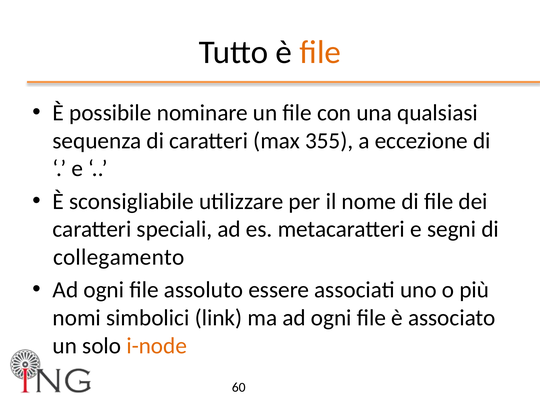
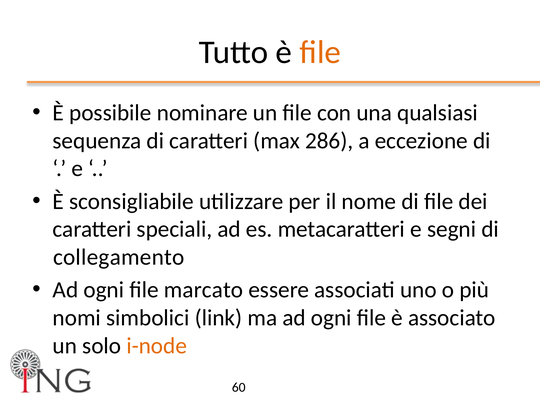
355: 355 -> 286
assoluto: assoluto -> marcato
